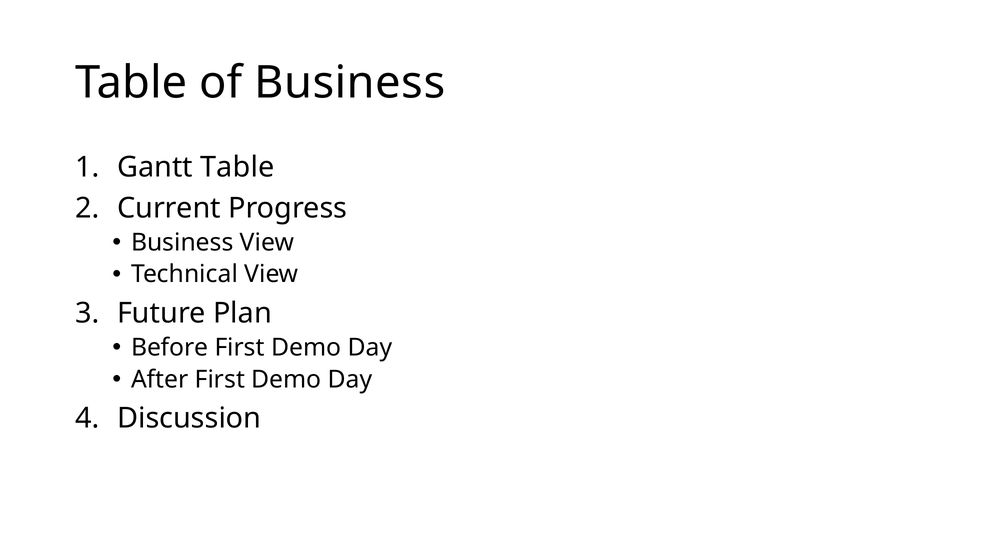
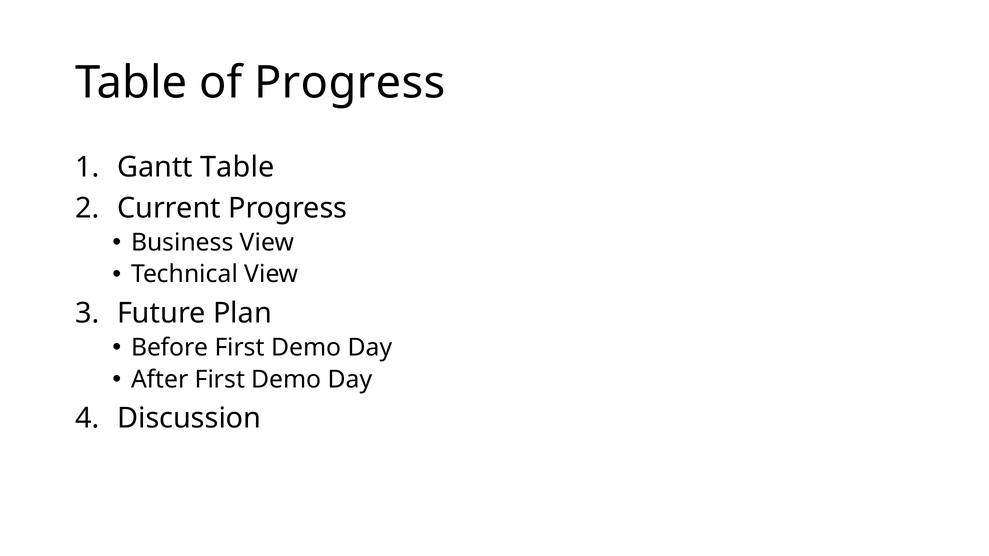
of Business: Business -> Progress
